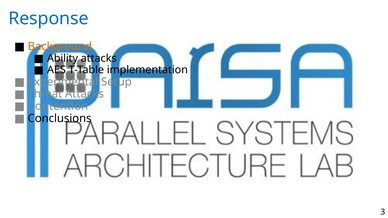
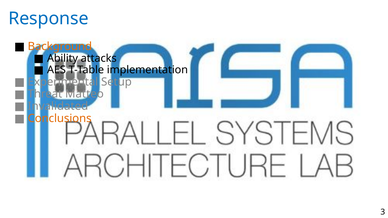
Threat Attacks: Attacks -> Matteo
Contention: Contention -> Invalidated
Conclusions colour: black -> orange
